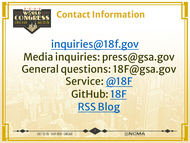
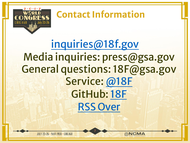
Blog: Blog -> Over
